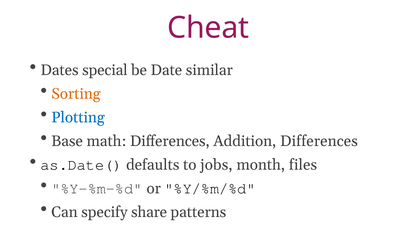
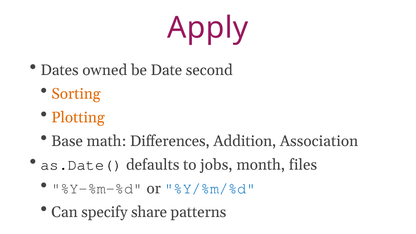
Cheat: Cheat -> Apply
special: special -> owned
similar: similar -> second
Plotting colour: blue -> orange
Addition Differences: Differences -> Association
%Y/%m/%d colour: black -> blue
